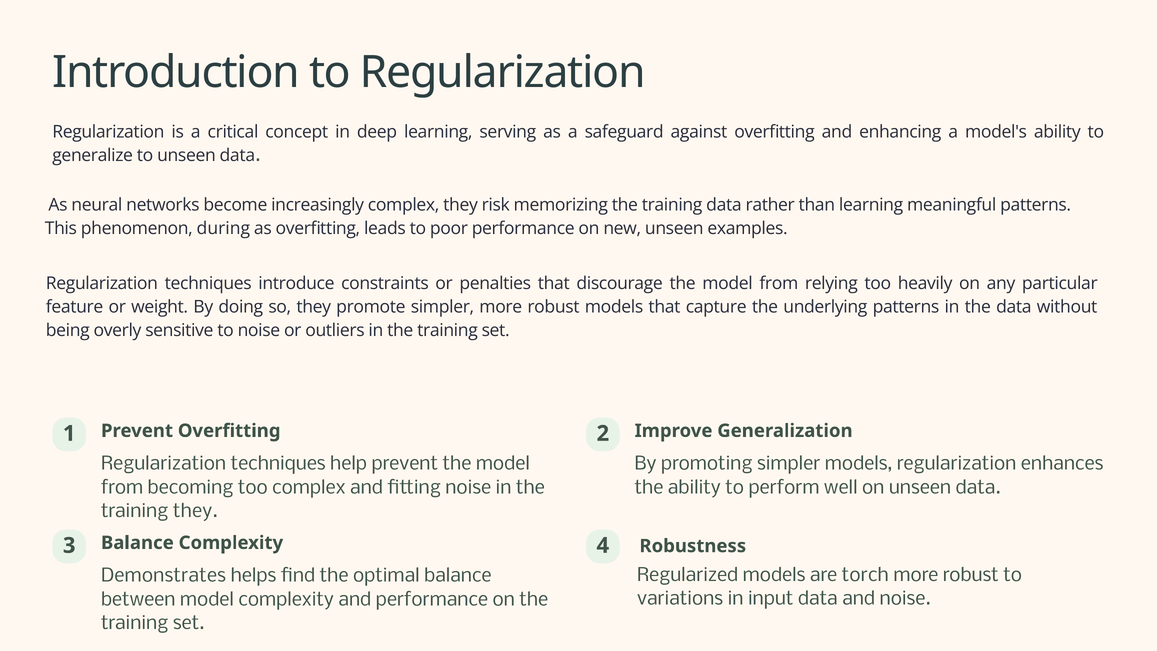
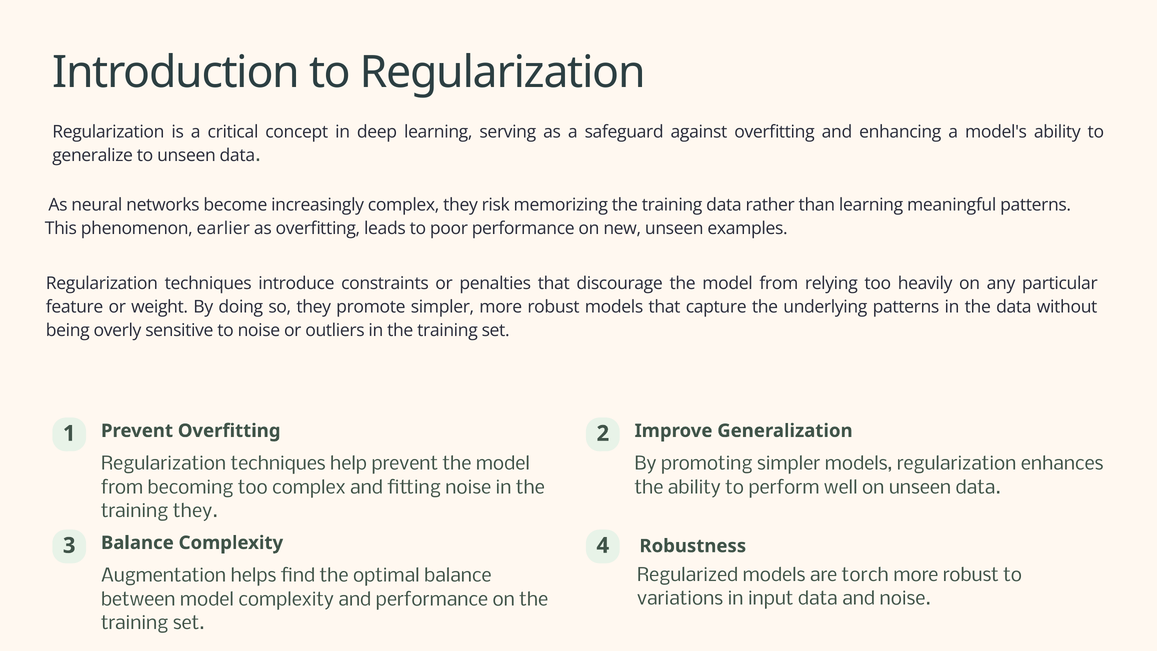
during: during -> earlier
Demonstrates: Demonstrates -> Augmentation
